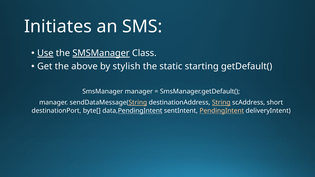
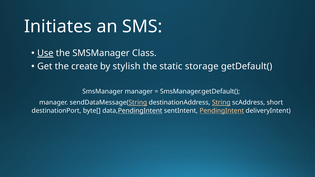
SMSManager at (101, 53) underline: present -> none
above: above -> create
starting: starting -> storage
